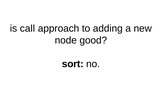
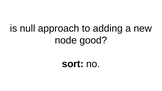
call: call -> null
